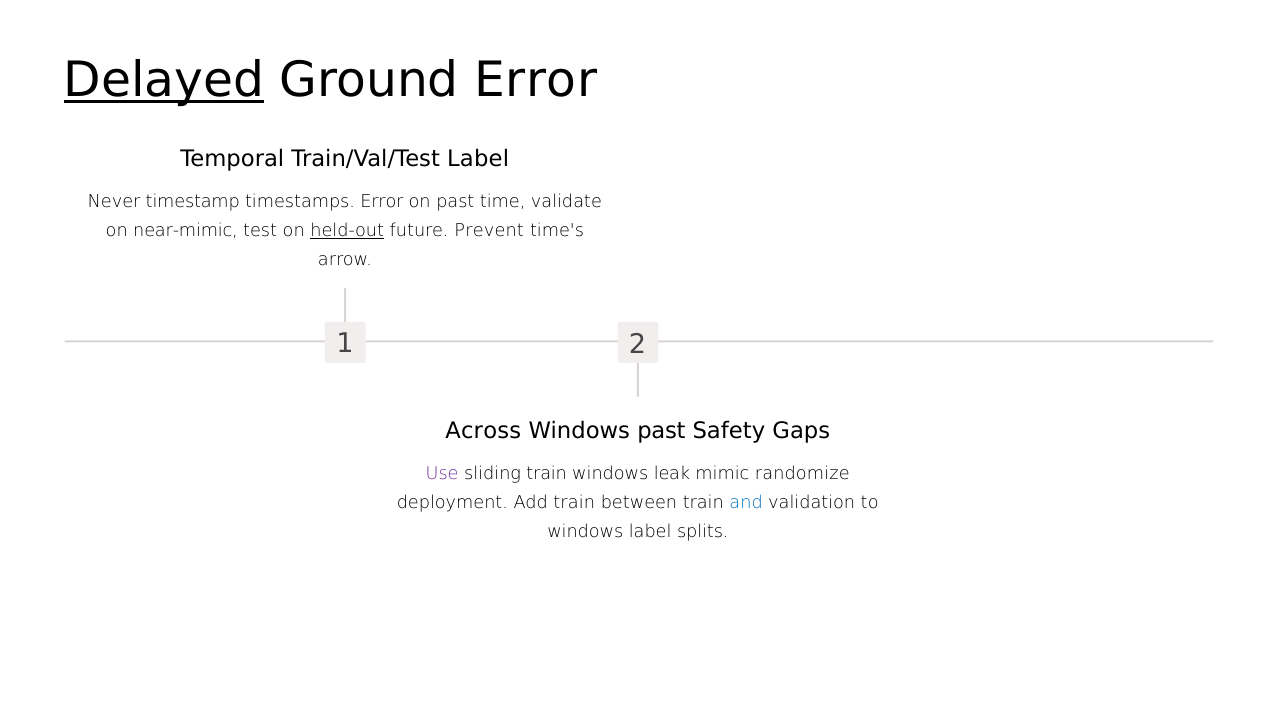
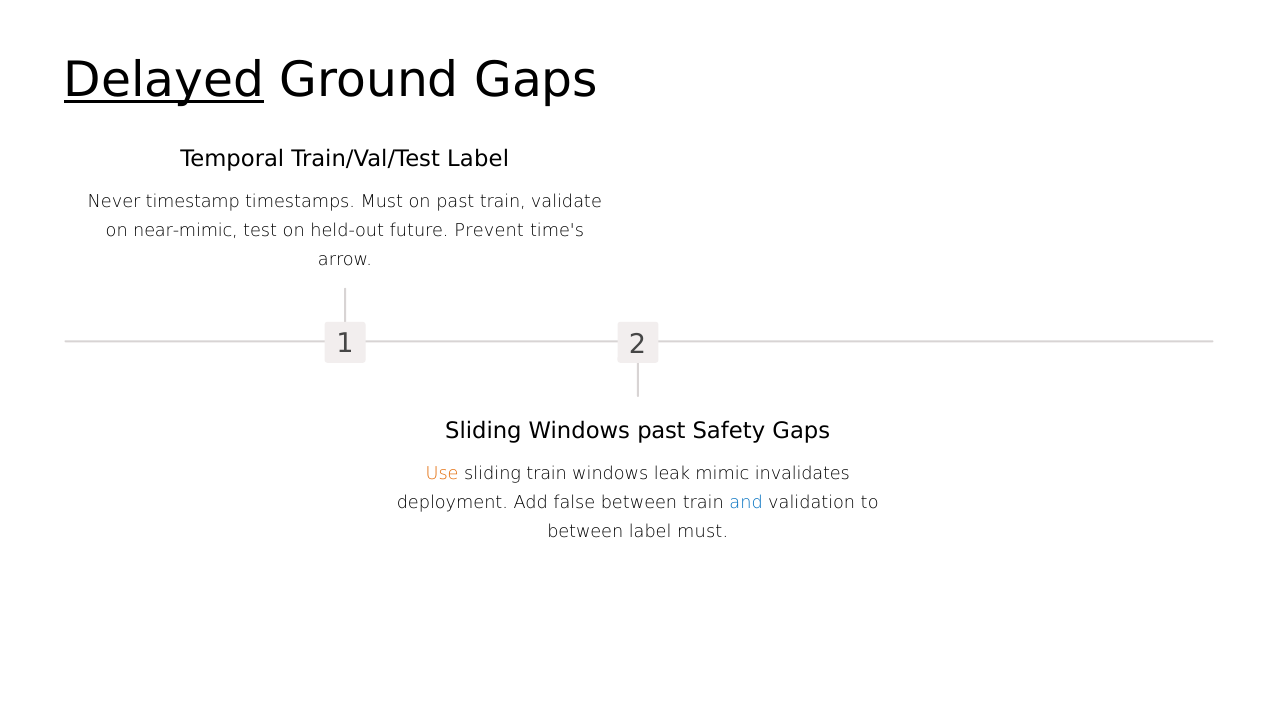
Ground Error: Error -> Gaps
timestamps Error: Error -> Must
past time: time -> train
held-out underline: present -> none
Across at (483, 431): Across -> Sliding
Use colour: purple -> orange
randomize: randomize -> invalidates
Add train: train -> false
windows at (585, 531): windows -> between
label splits: splits -> must
